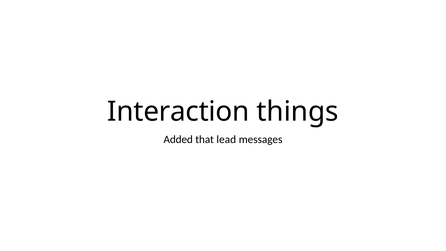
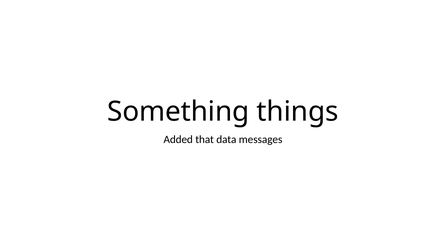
Interaction: Interaction -> Something
lead: lead -> data
